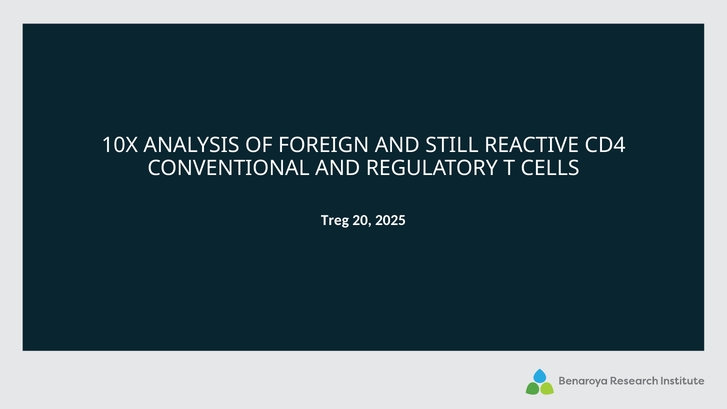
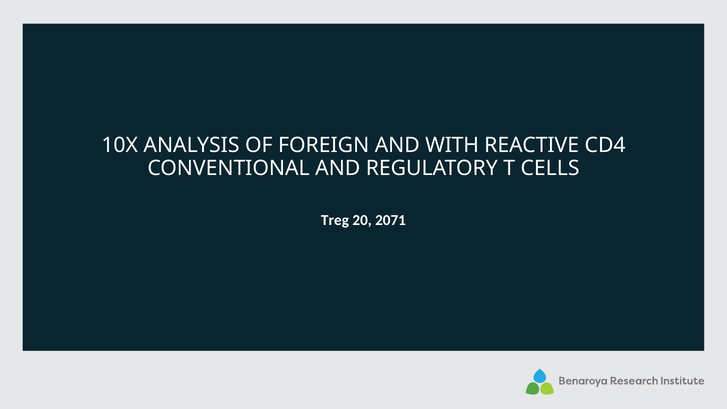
STILL: STILL -> WITH
2025: 2025 -> 2071
